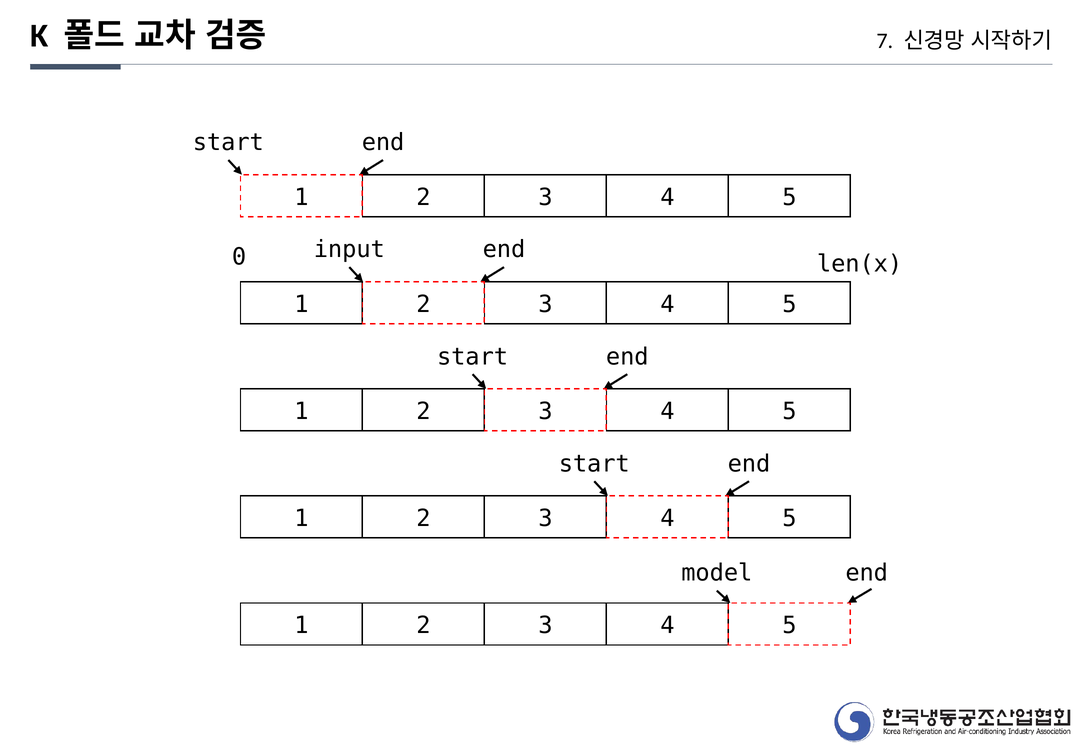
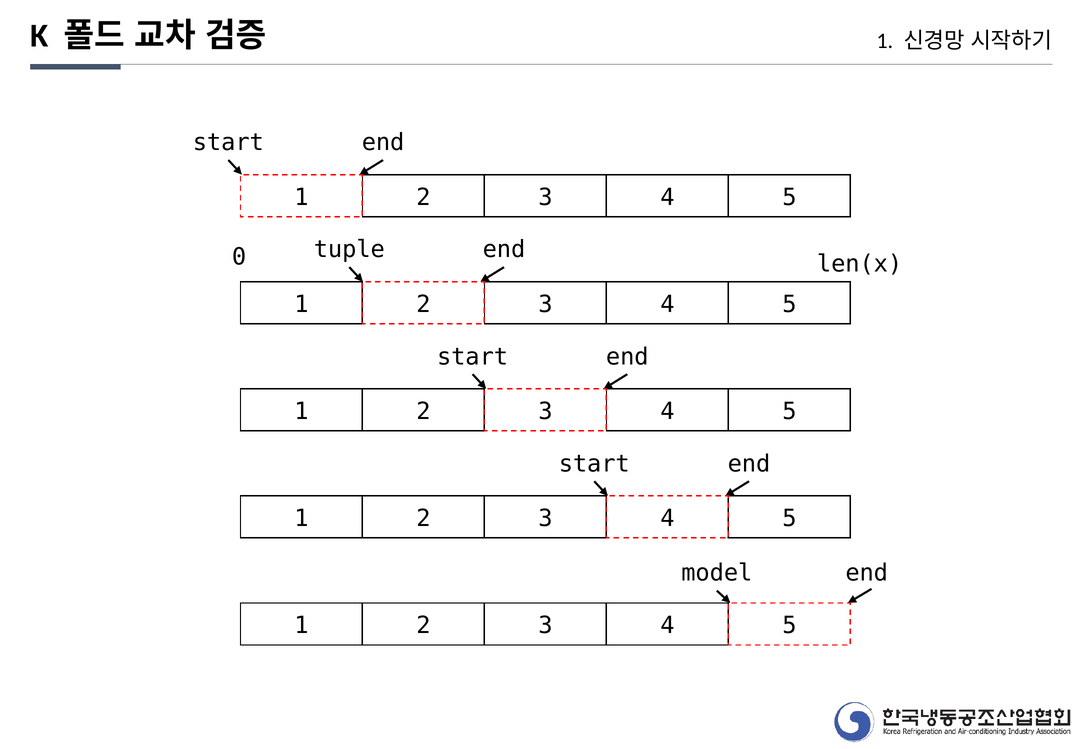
7 at (885, 41): 7 -> 1
input: input -> tuple
